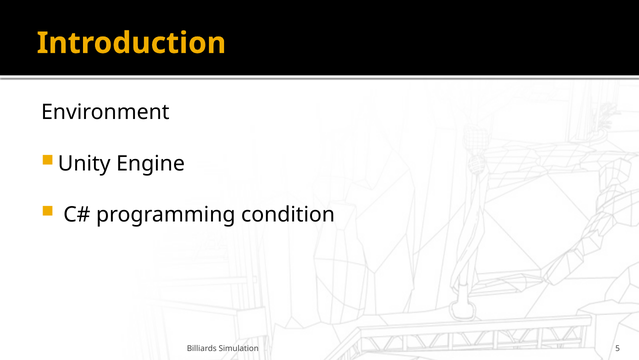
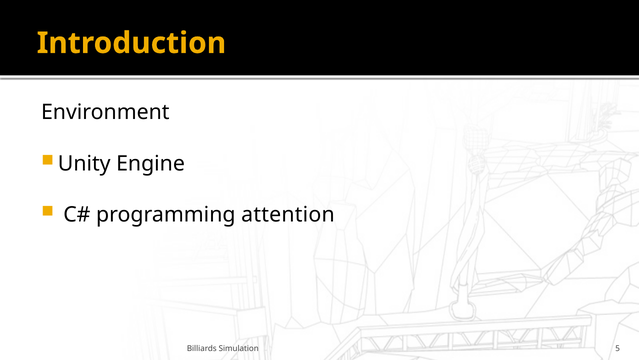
condition: condition -> attention
